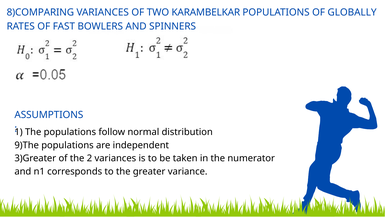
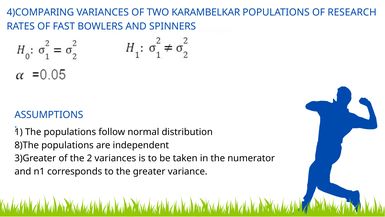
8)COMPARING: 8)COMPARING -> 4)COMPARING
GLOBALLY: GLOBALLY -> RESEARCH
9)The: 9)The -> 8)The
